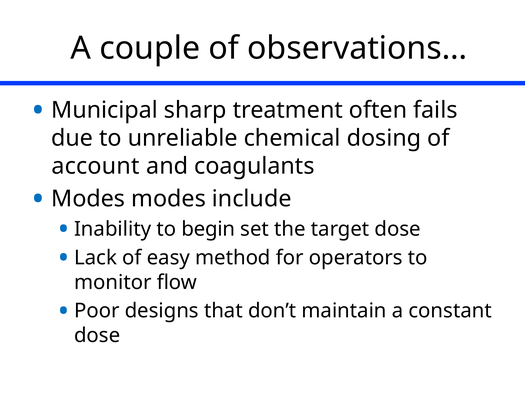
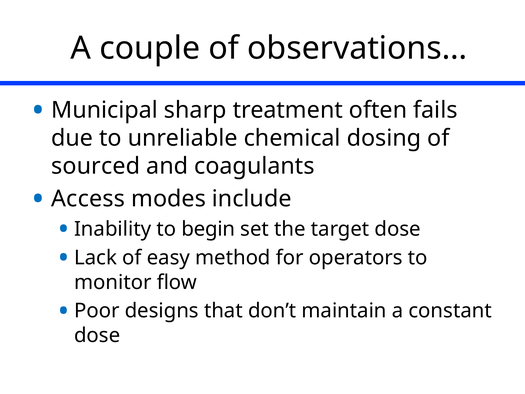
account: account -> sourced
Modes at (88, 199): Modes -> Access
